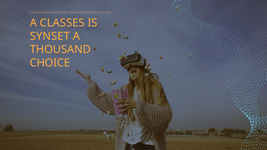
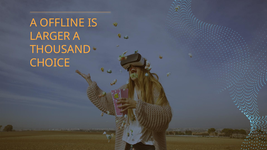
CLASSES: CLASSES -> OFFLINE
SYNSET: SYNSET -> LARGER
